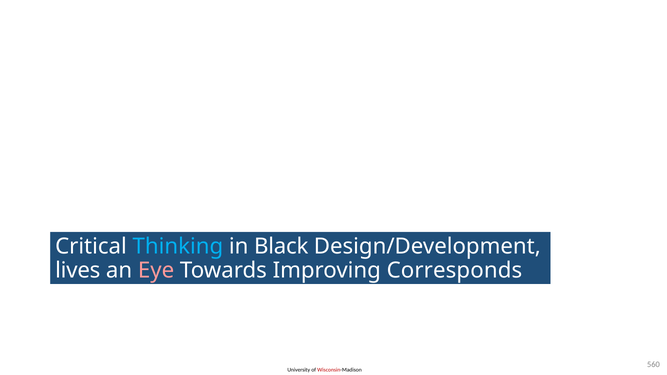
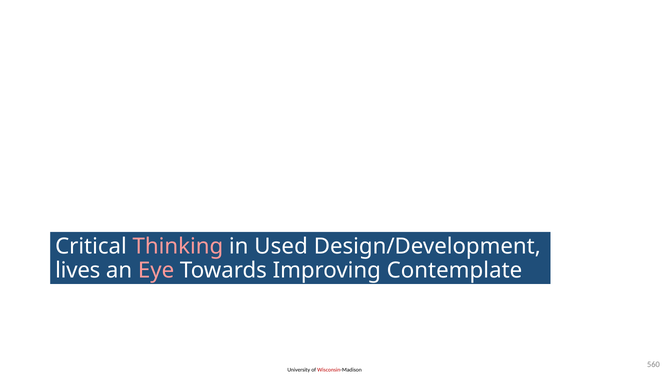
Thinking colour: light blue -> pink
Black: Black -> Used
Corresponds: Corresponds -> Contemplate
